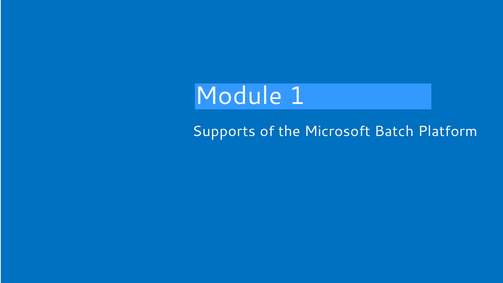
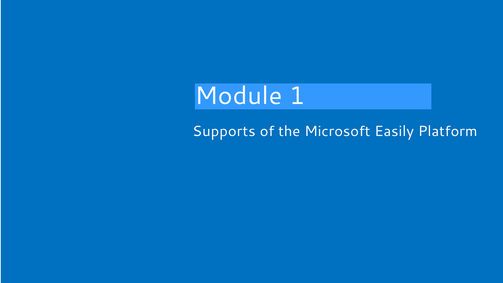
Batch: Batch -> Easily
